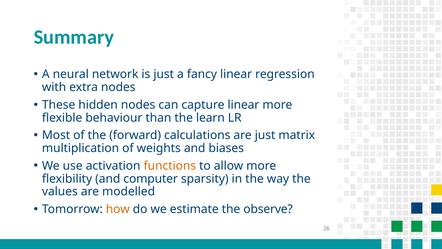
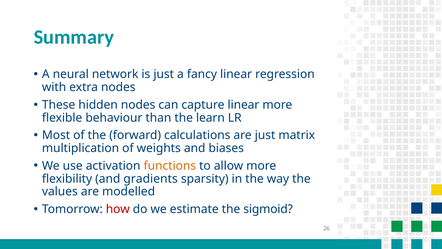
computer: computer -> gradients
how colour: orange -> red
observe: observe -> sigmoid
